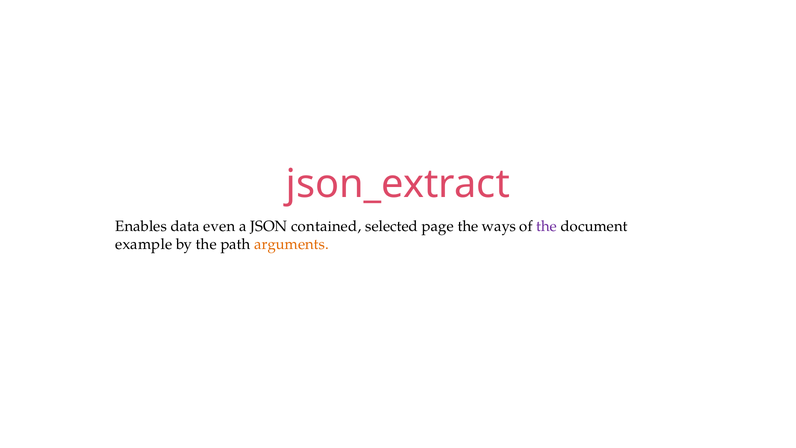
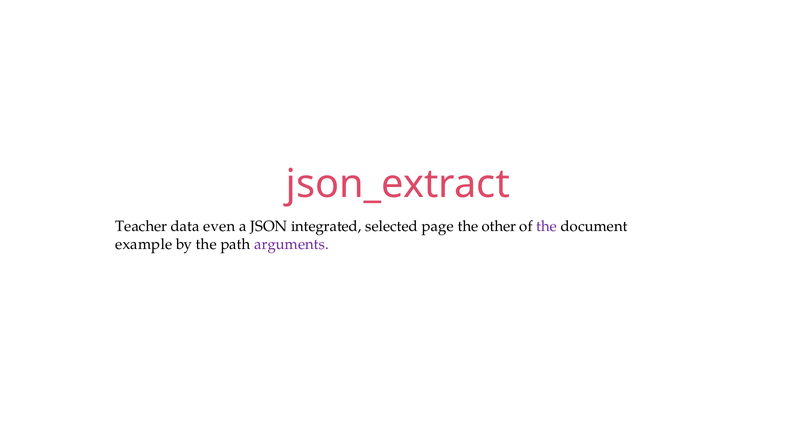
Enables: Enables -> Teacher
contained: contained -> integrated
ways: ways -> other
arguments colour: orange -> purple
